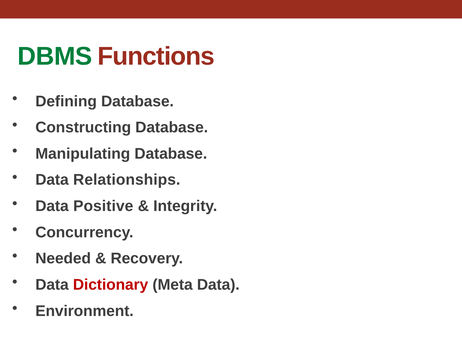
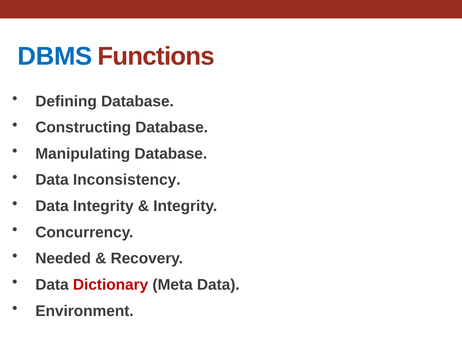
DBMS colour: green -> blue
Relationships: Relationships -> Inconsistency
Data Positive: Positive -> Integrity
